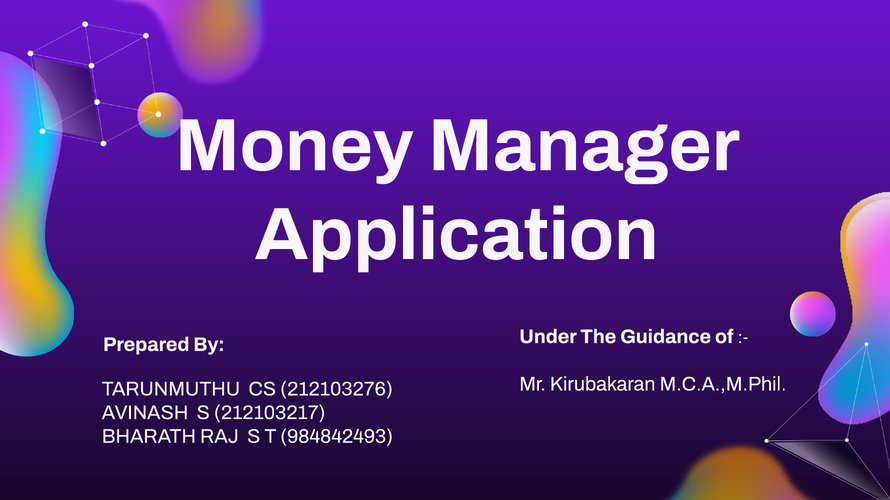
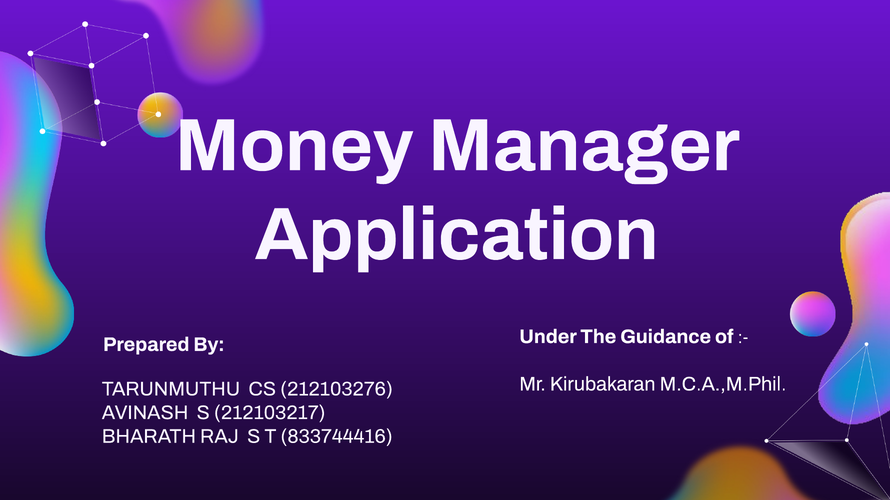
984842493: 984842493 -> 833744416
